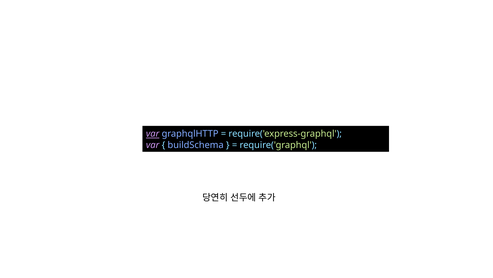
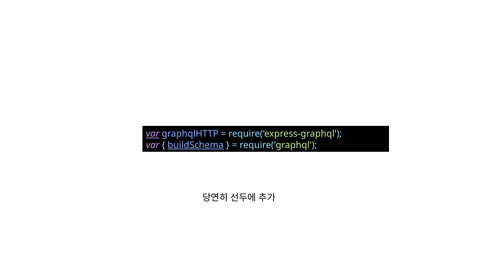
buildSchema underline: none -> present
